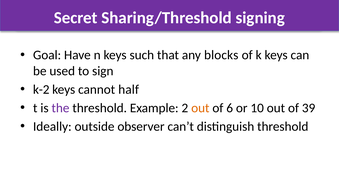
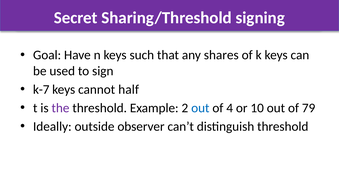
blocks: blocks -> shares
k-2: k-2 -> k-7
out at (200, 108) colour: orange -> blue
6: 6 -> 4
39: 39 -> 79
